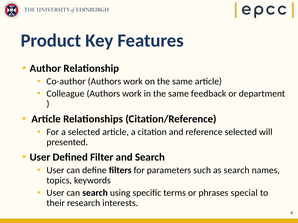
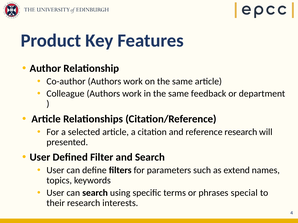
reference selected: selected -> research
as search: search -> extend
